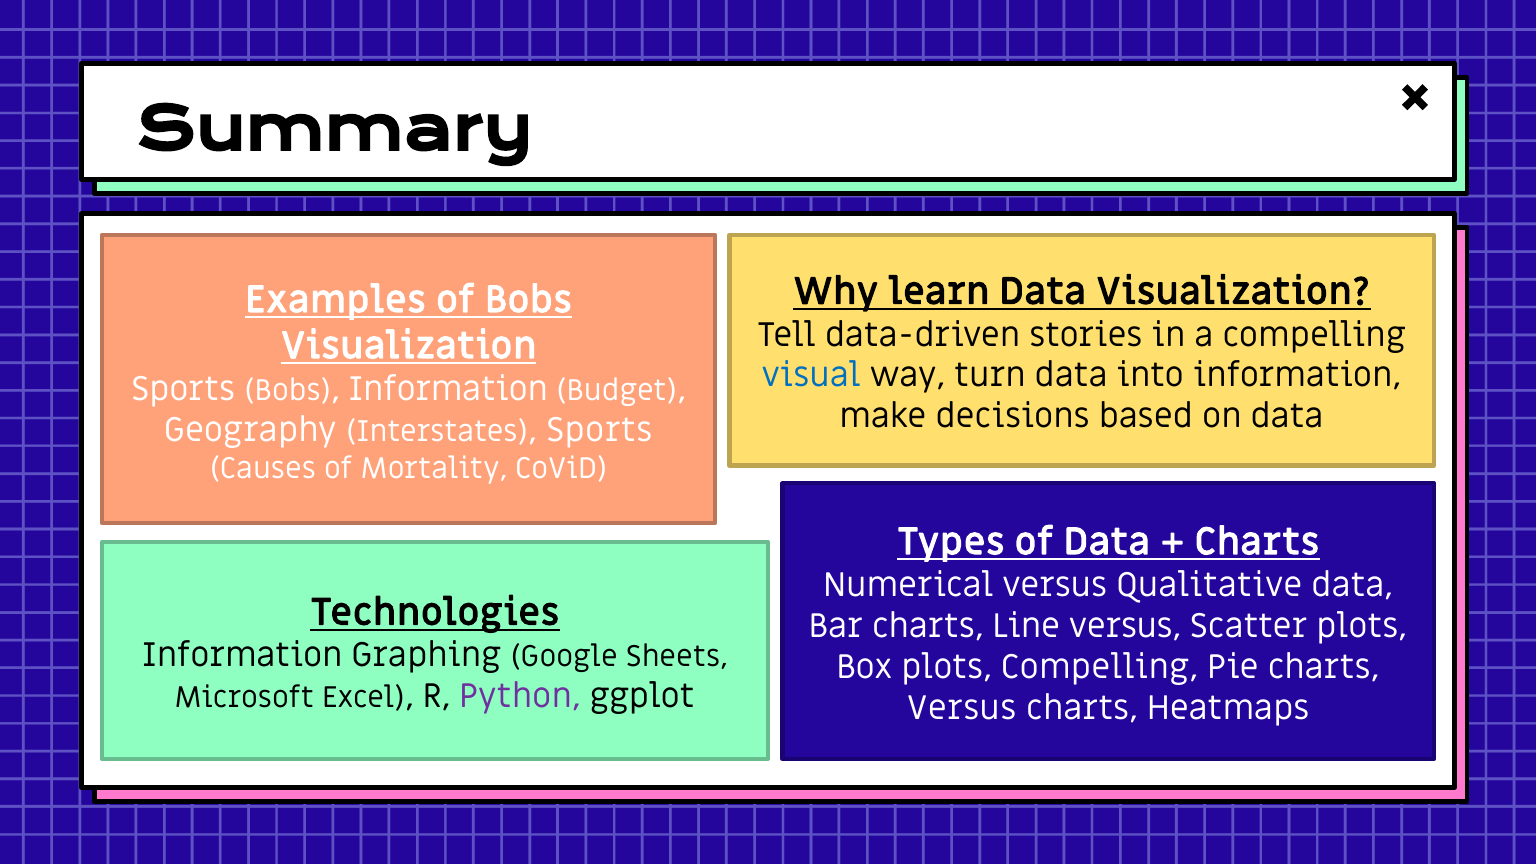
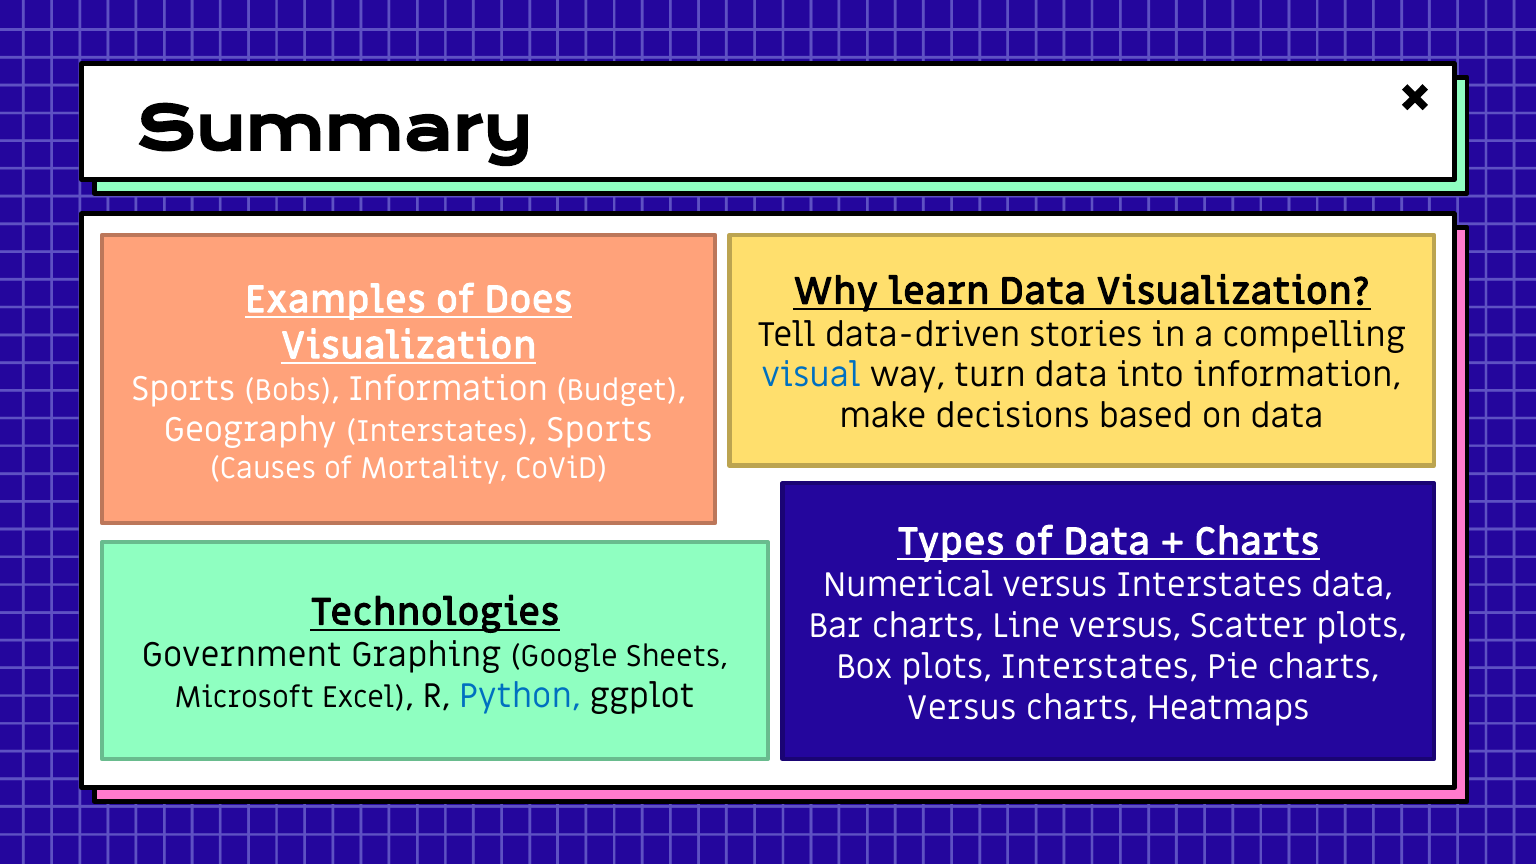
of Bobs: Bobs -> Does
versus Qualitative: Qualitative -> Interstates
Information at (242, 656): Information -> Government
plots Compelling: Compelling -> Interstates
Python colour: purple -> blue
